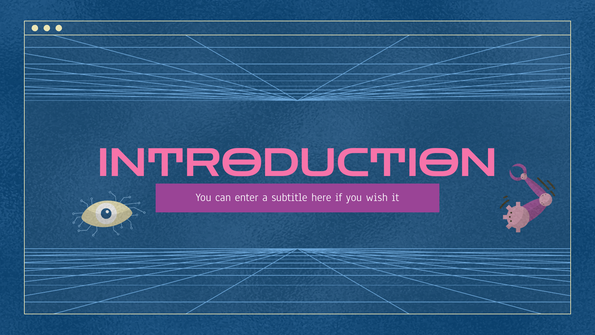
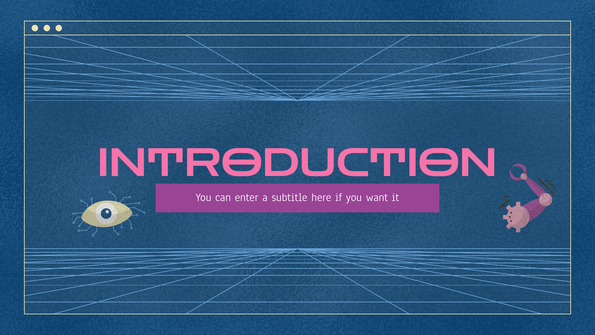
wish: wish -> want
